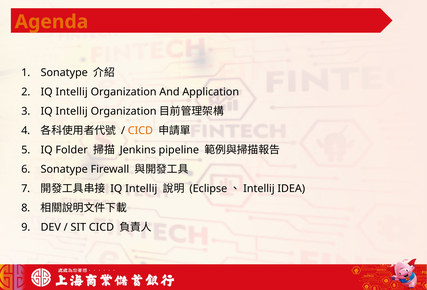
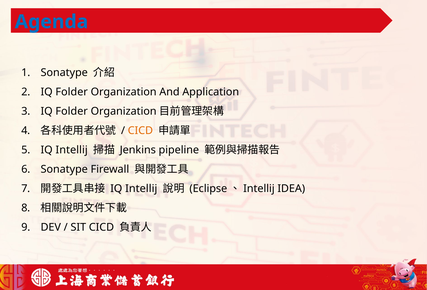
Agenda colour: orange -> blue
Intellij at (72, 92): Intellij -> Folder
Intellij at (72, 111): Intellij -> Folder
Folder at (72, 150): Folder -> Intellij
